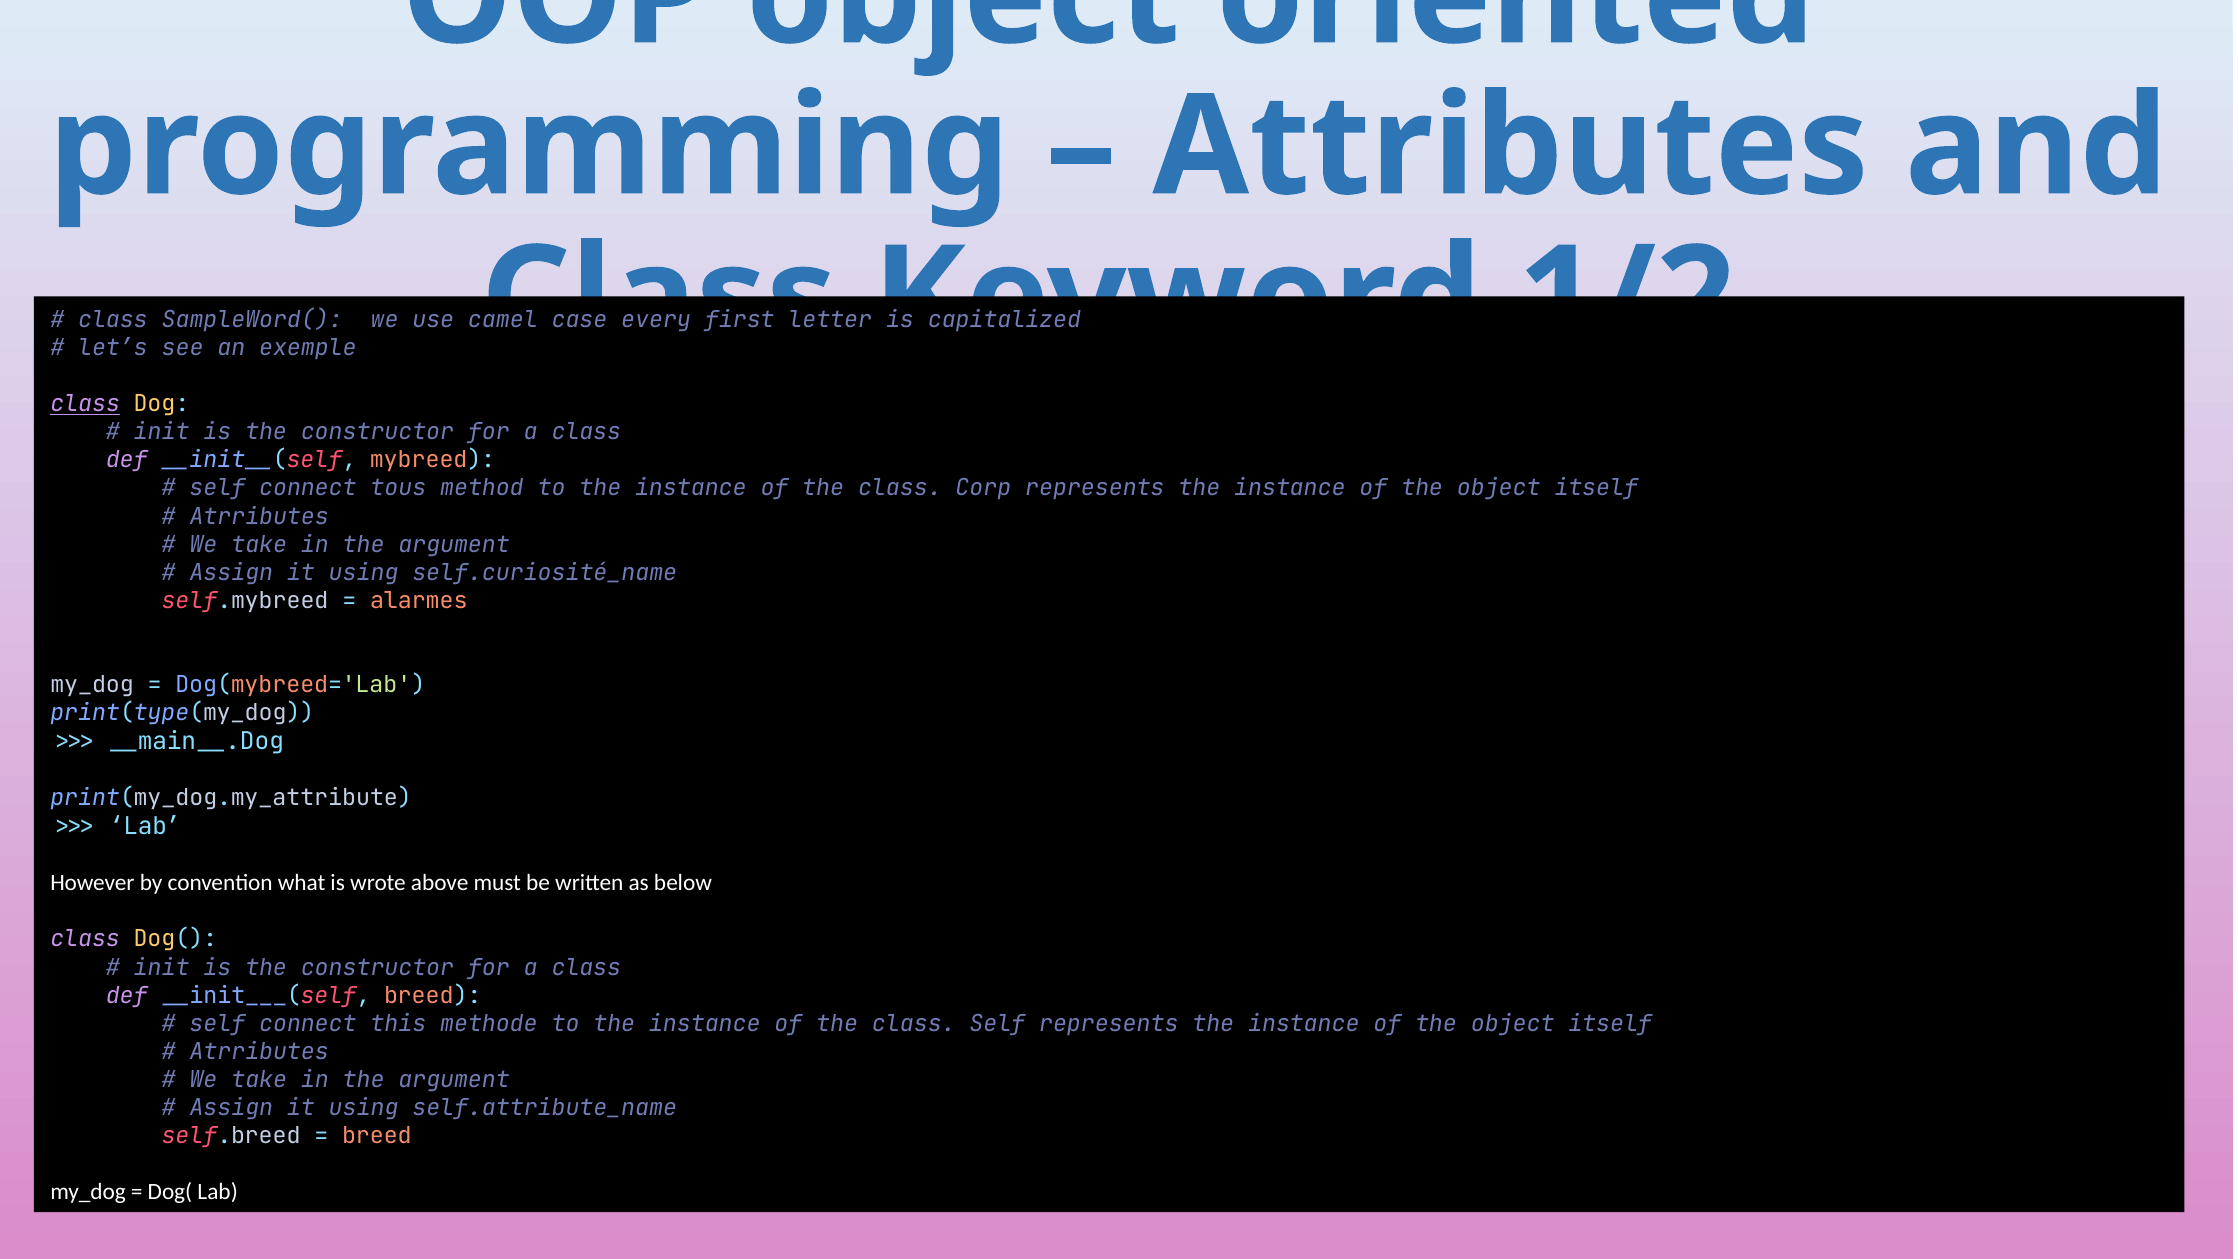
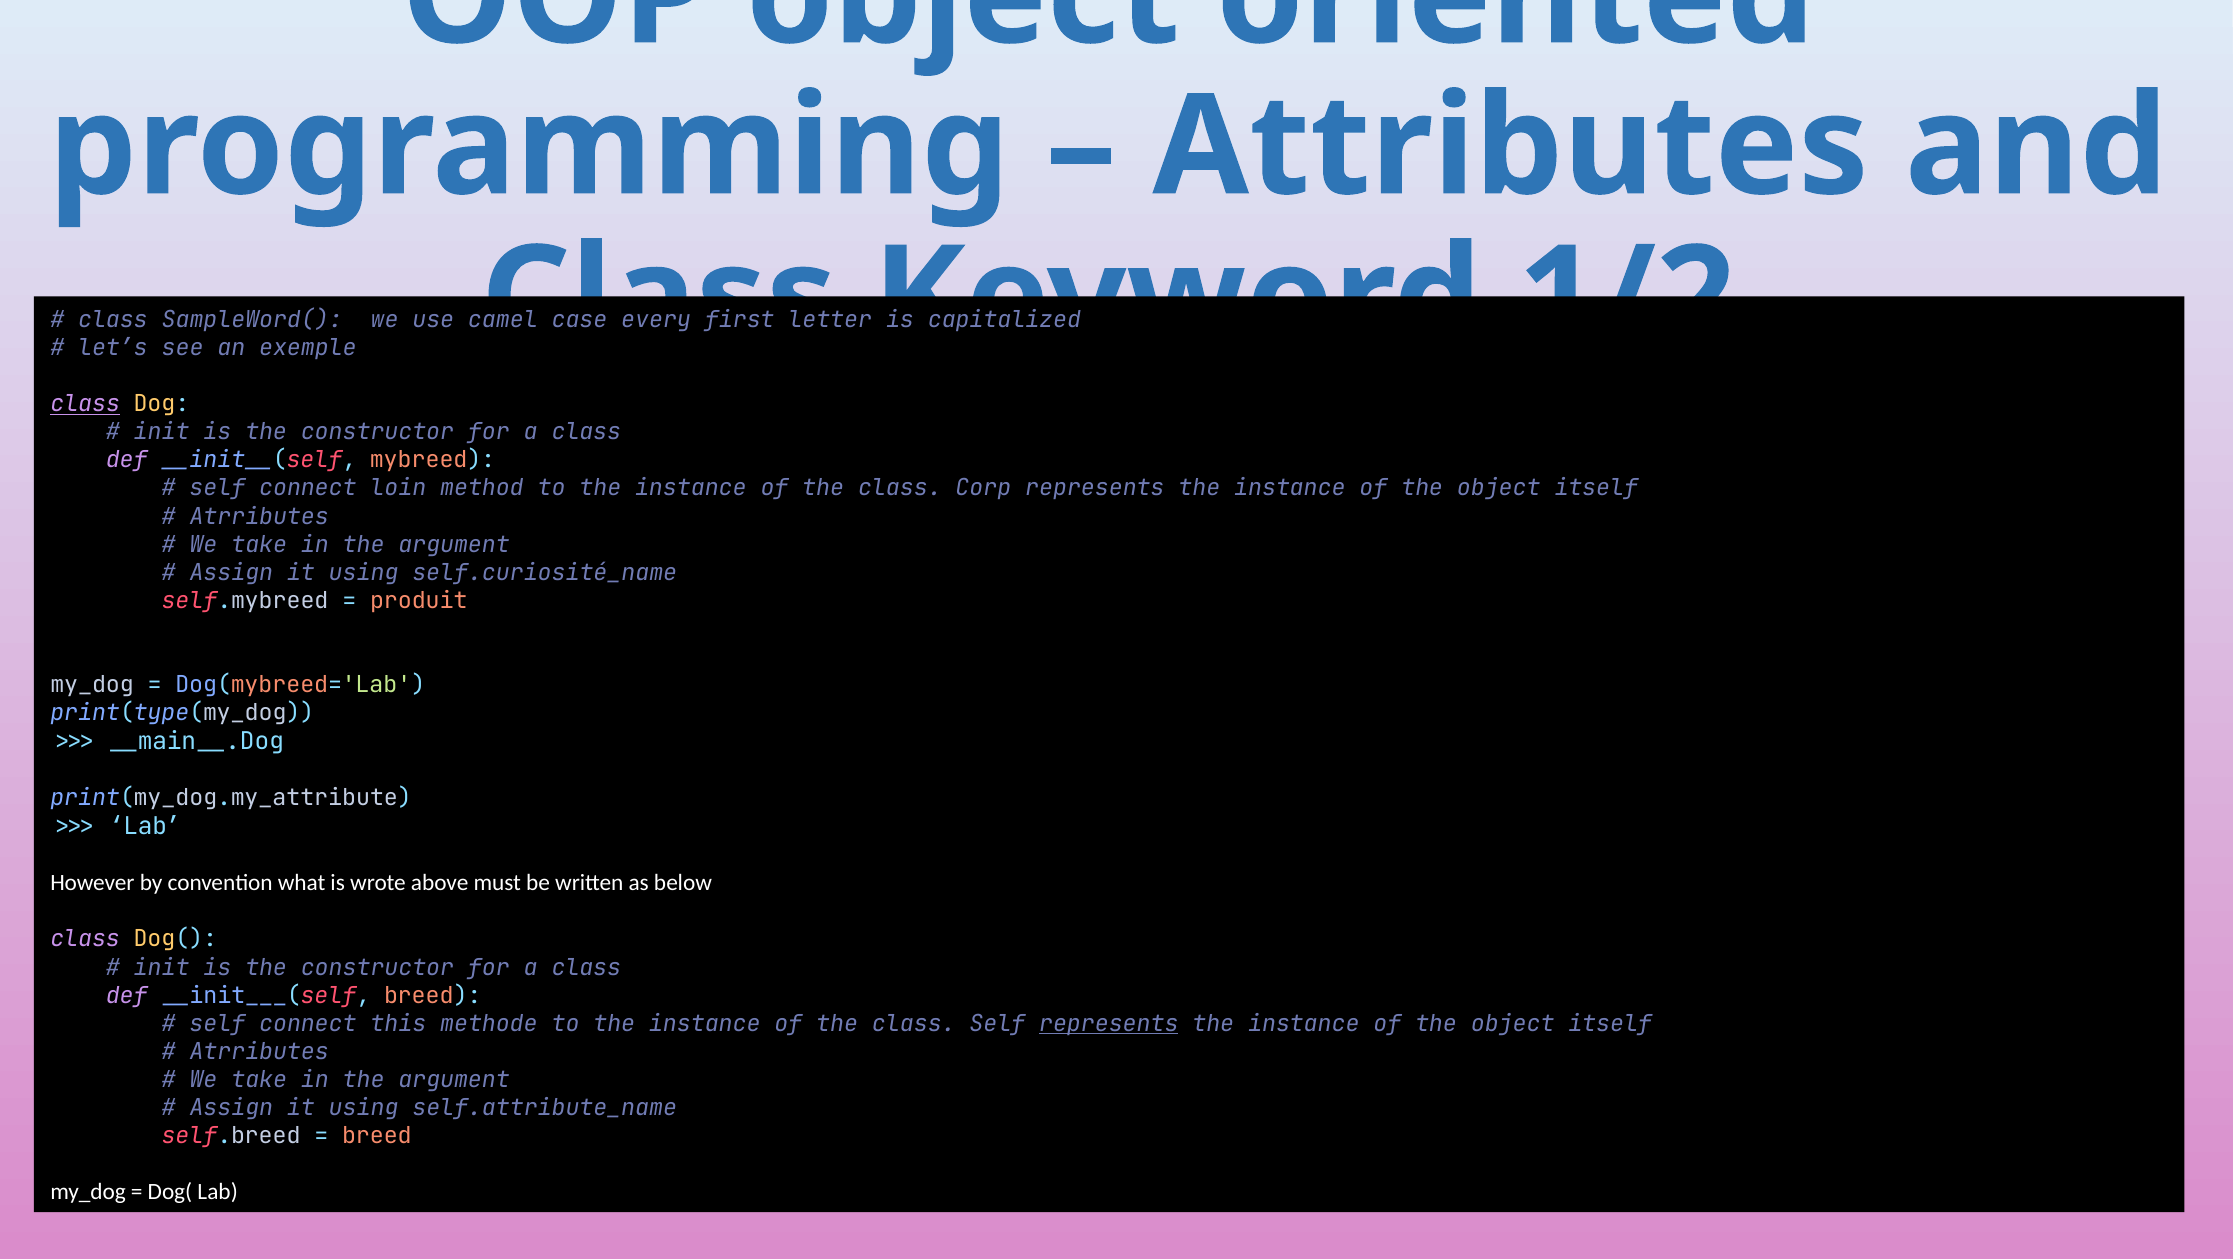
tous: tous -> loin
alarmes: alarmes -> produit
represents at (1109, 1023) underline: none -> present
